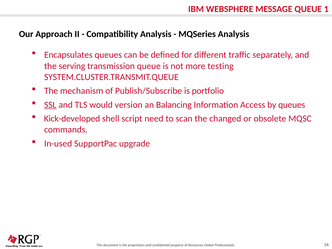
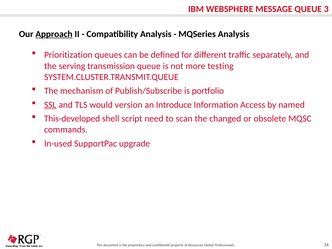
1: 1 -> 3
Approach underline: none -> present
Encapsulates: Encapsulates -> Prioritization
Balancing: Balancing -> Introduce
by queues: queues -> named
Kick-developed: Kick-developed -> This-developed
